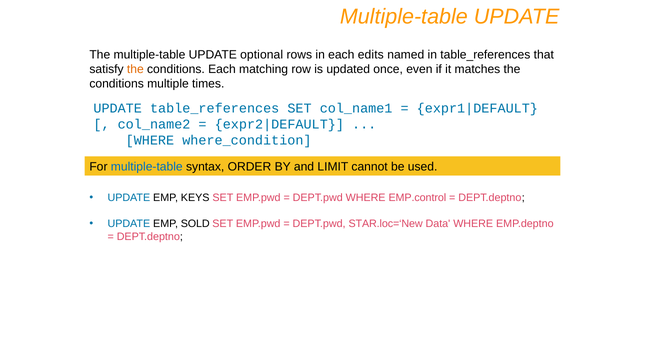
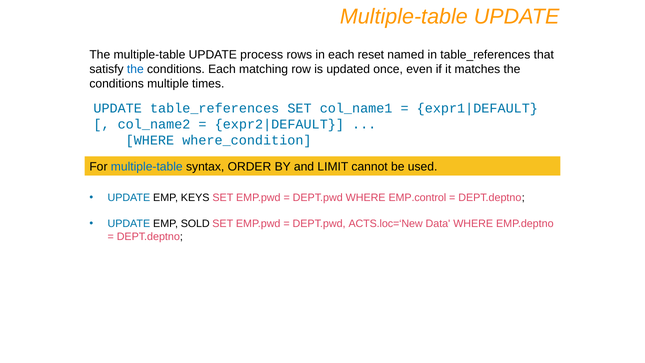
optional: optional -> process
edits: edits -> reset
the at (135, 69) colour: orange -> blue
STAR.loc=‘New: STAR.loc=‘New -> ACTS.loc=‘New
